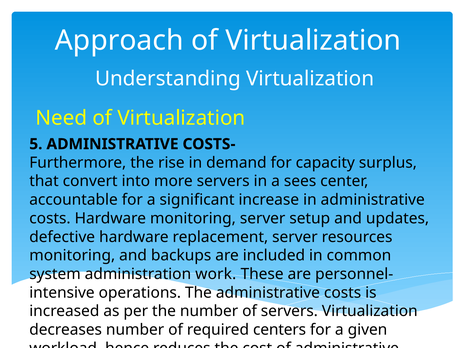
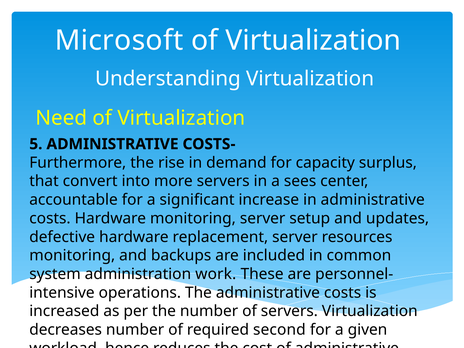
Approach: Approach -> Microsoft
centers: centers -> second
